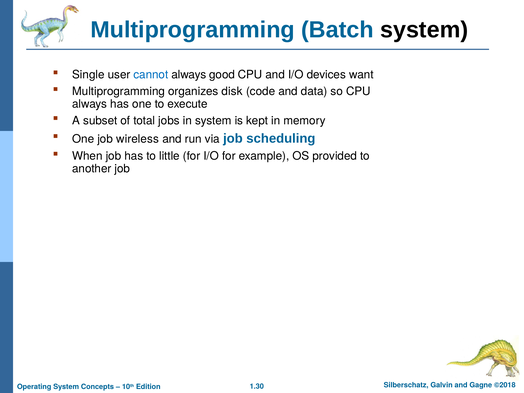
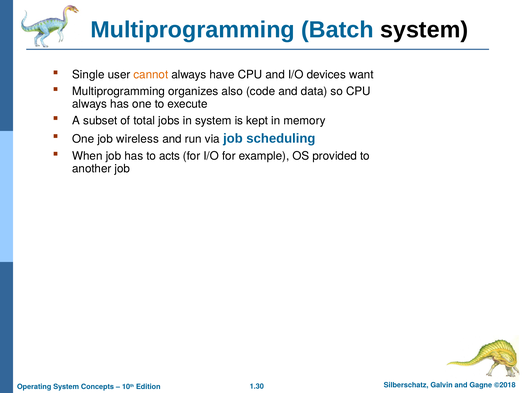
cannot colour: blue -> orange
good: good -> have
disk: disk -> also
little: little -> acts
